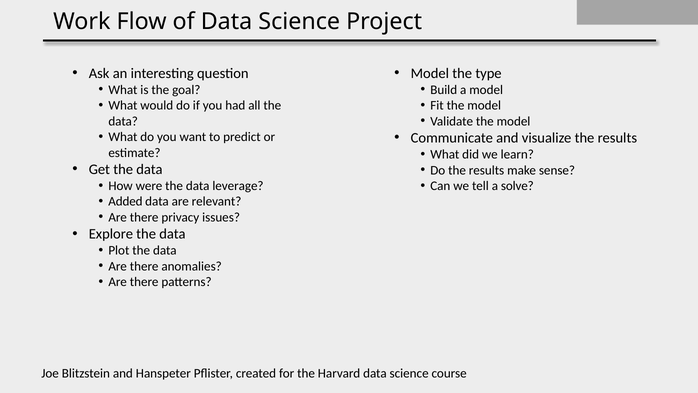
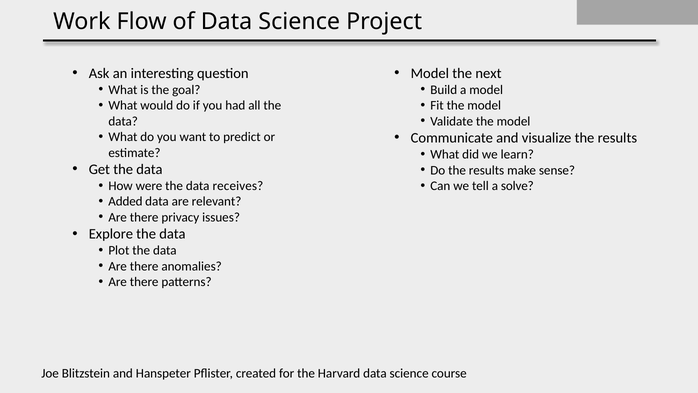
type: type -> next
leverage: leverage -> receives
